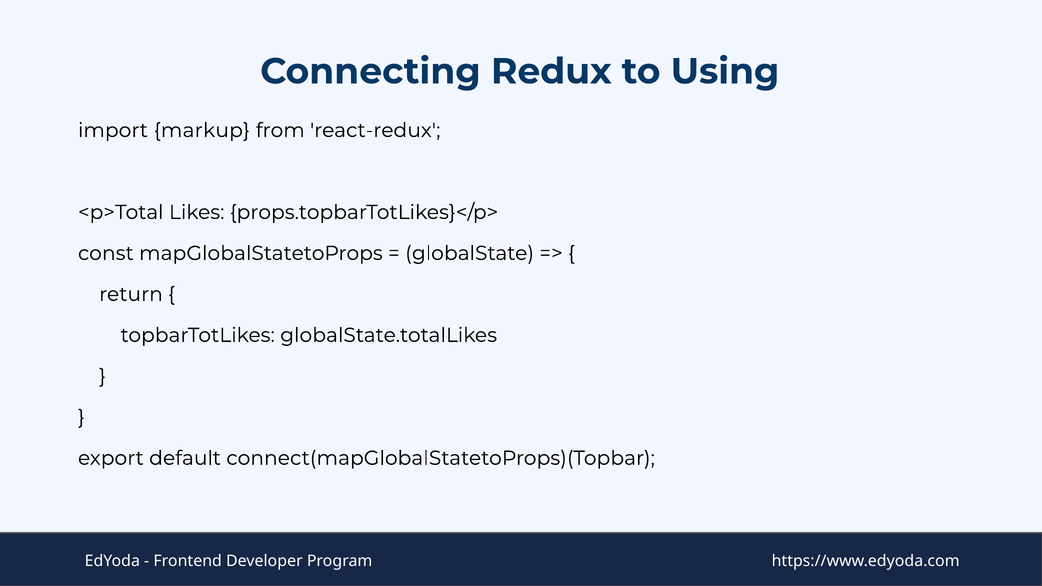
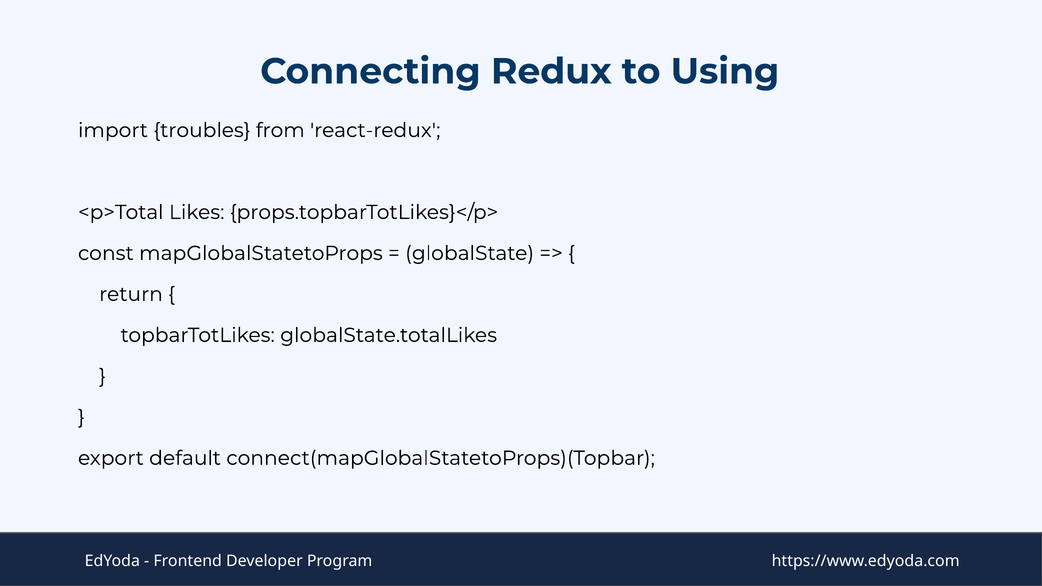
markup: markup -> troubles
